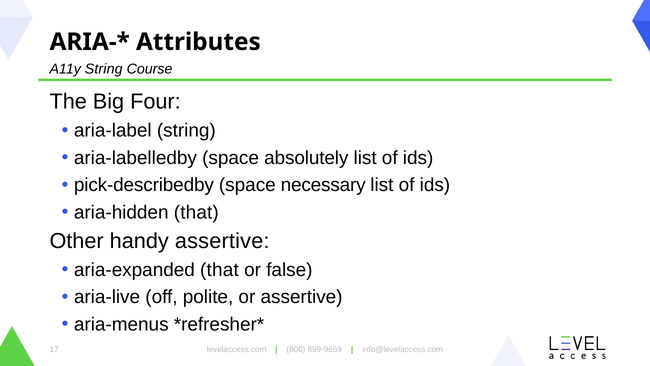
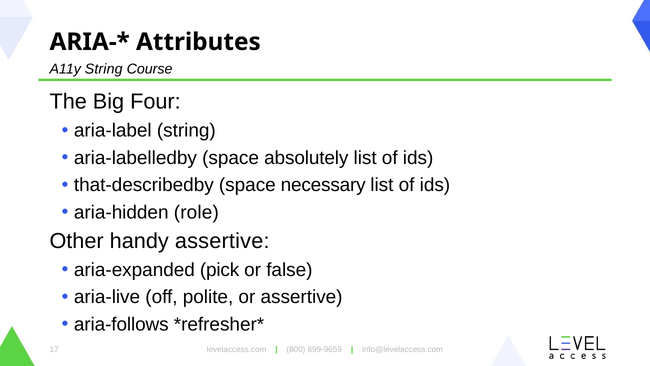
pick-describedby: pick-describedby -> that-describedby
aria-hidden that: that -> role
aria-expanded that: that -> pick
aria-menus: aria-menus -> aria-follows
